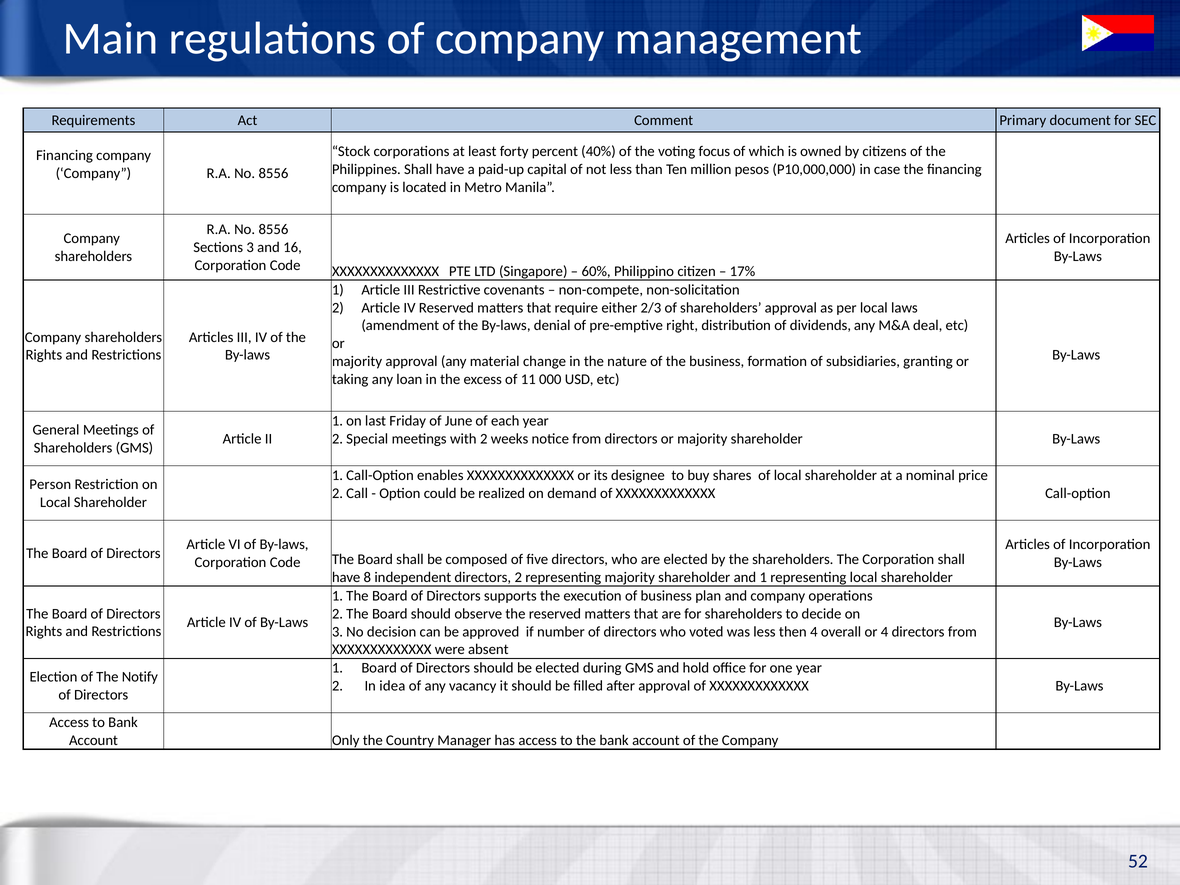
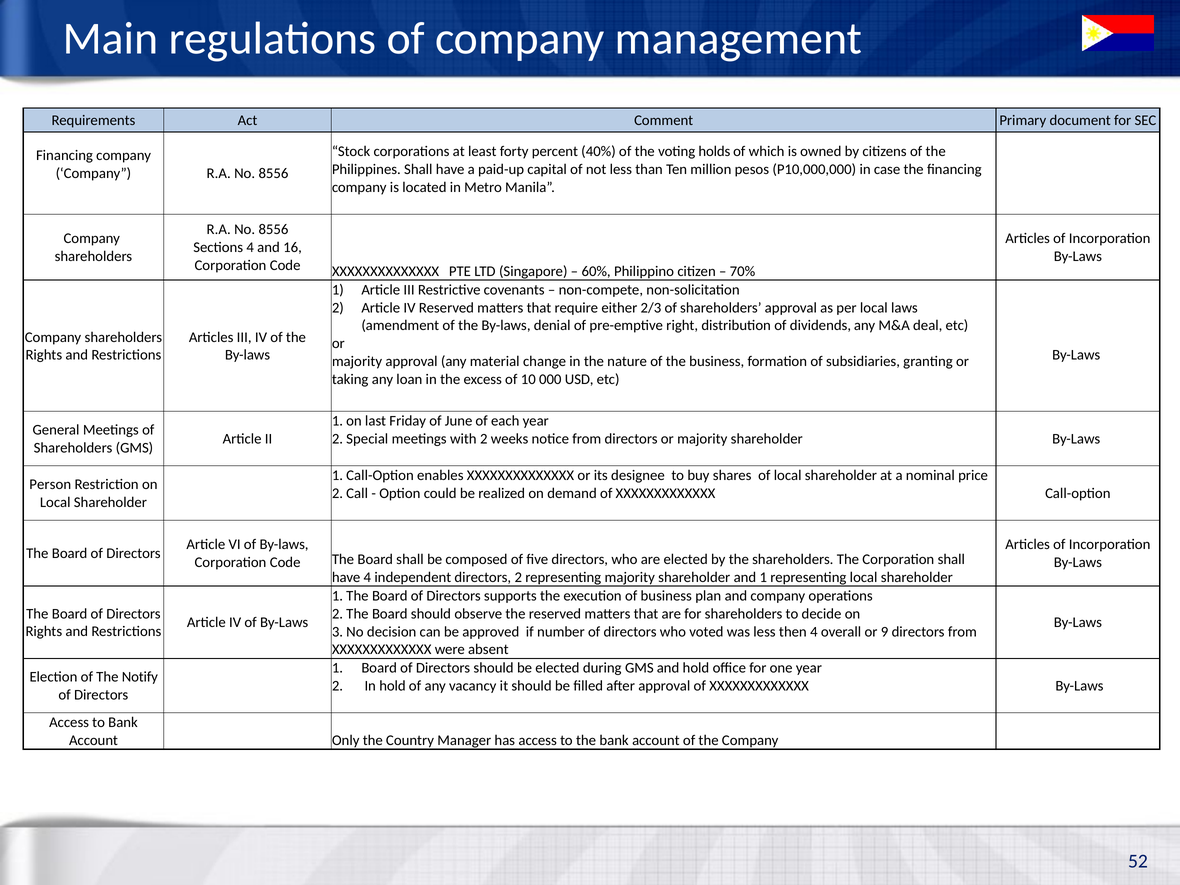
focus: focus -> holds
Sections 3: 3 -> 4
17%: 17% -> 70%
11: 11 -> 10
have 8: 8 -> 4
or 4: 4 -> 9
In idea: idea -> hold
